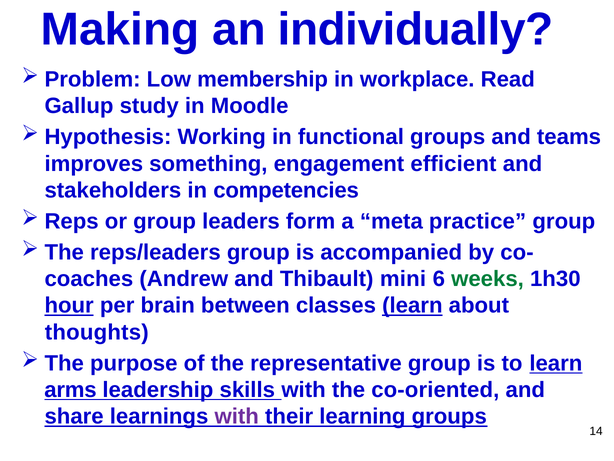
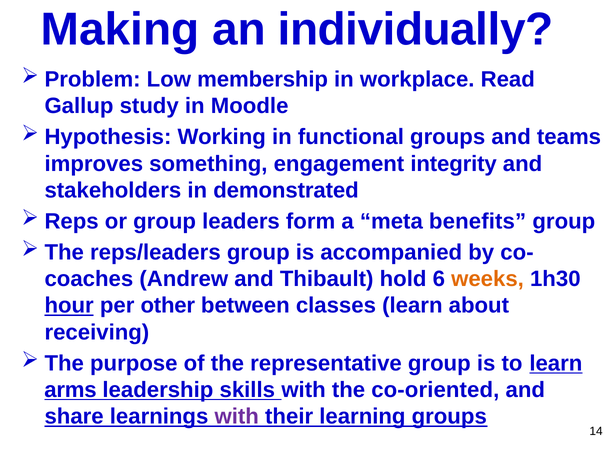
efficient: efficient -> integrity
competencies: competencies -> demonstrated
practice: practice -> benefits
mini: mini -> hold
weeks colour: green -> orange
brain: brain -> other
learn at (412, 305) underline: present -> none
thoughts: thoughts -> receiving
